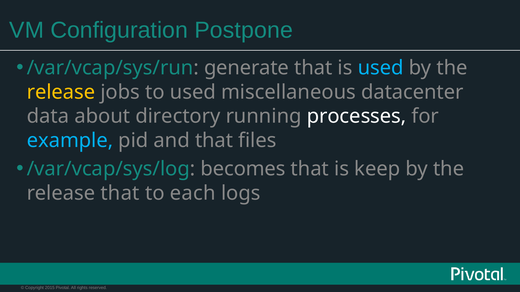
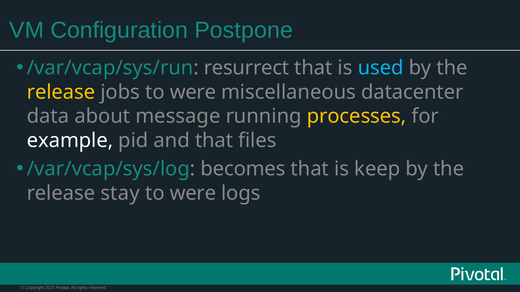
generate: generate -> resurrect
jobs to used: used -> were
directory: directory -> message
processes colour: white -> yellow
example colour: light blue -> white
release that: that -> stay
each at (193, 193): each -> were
